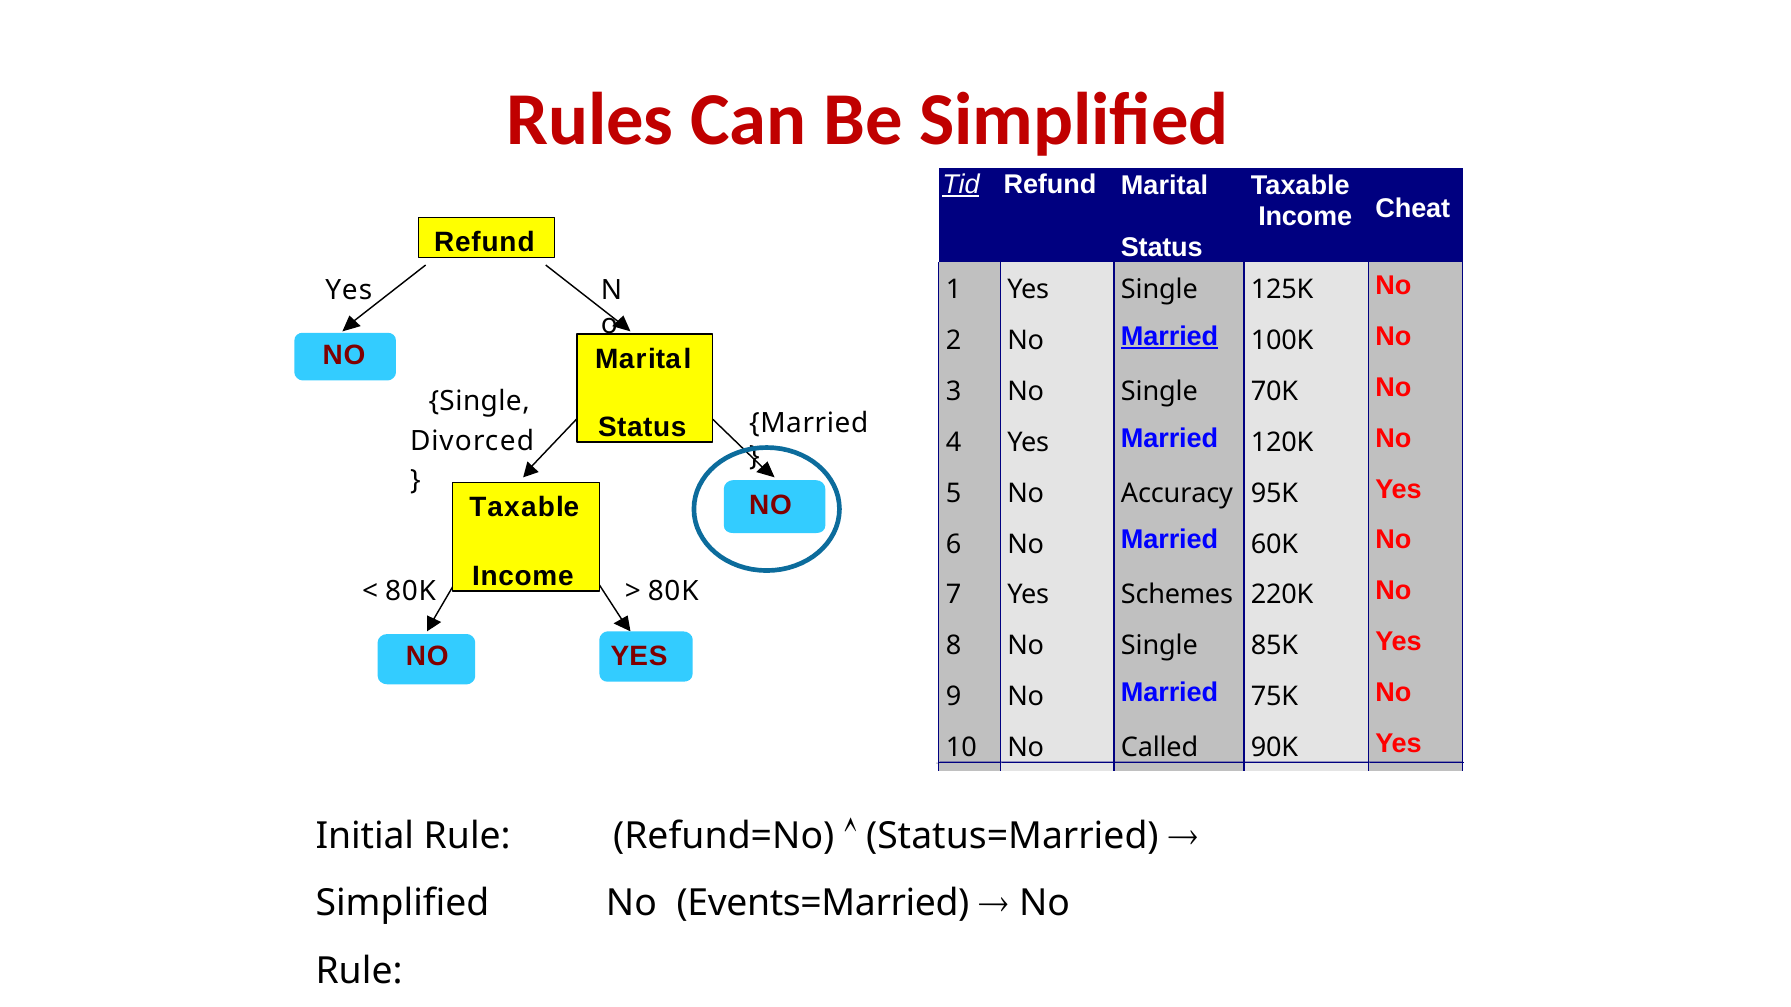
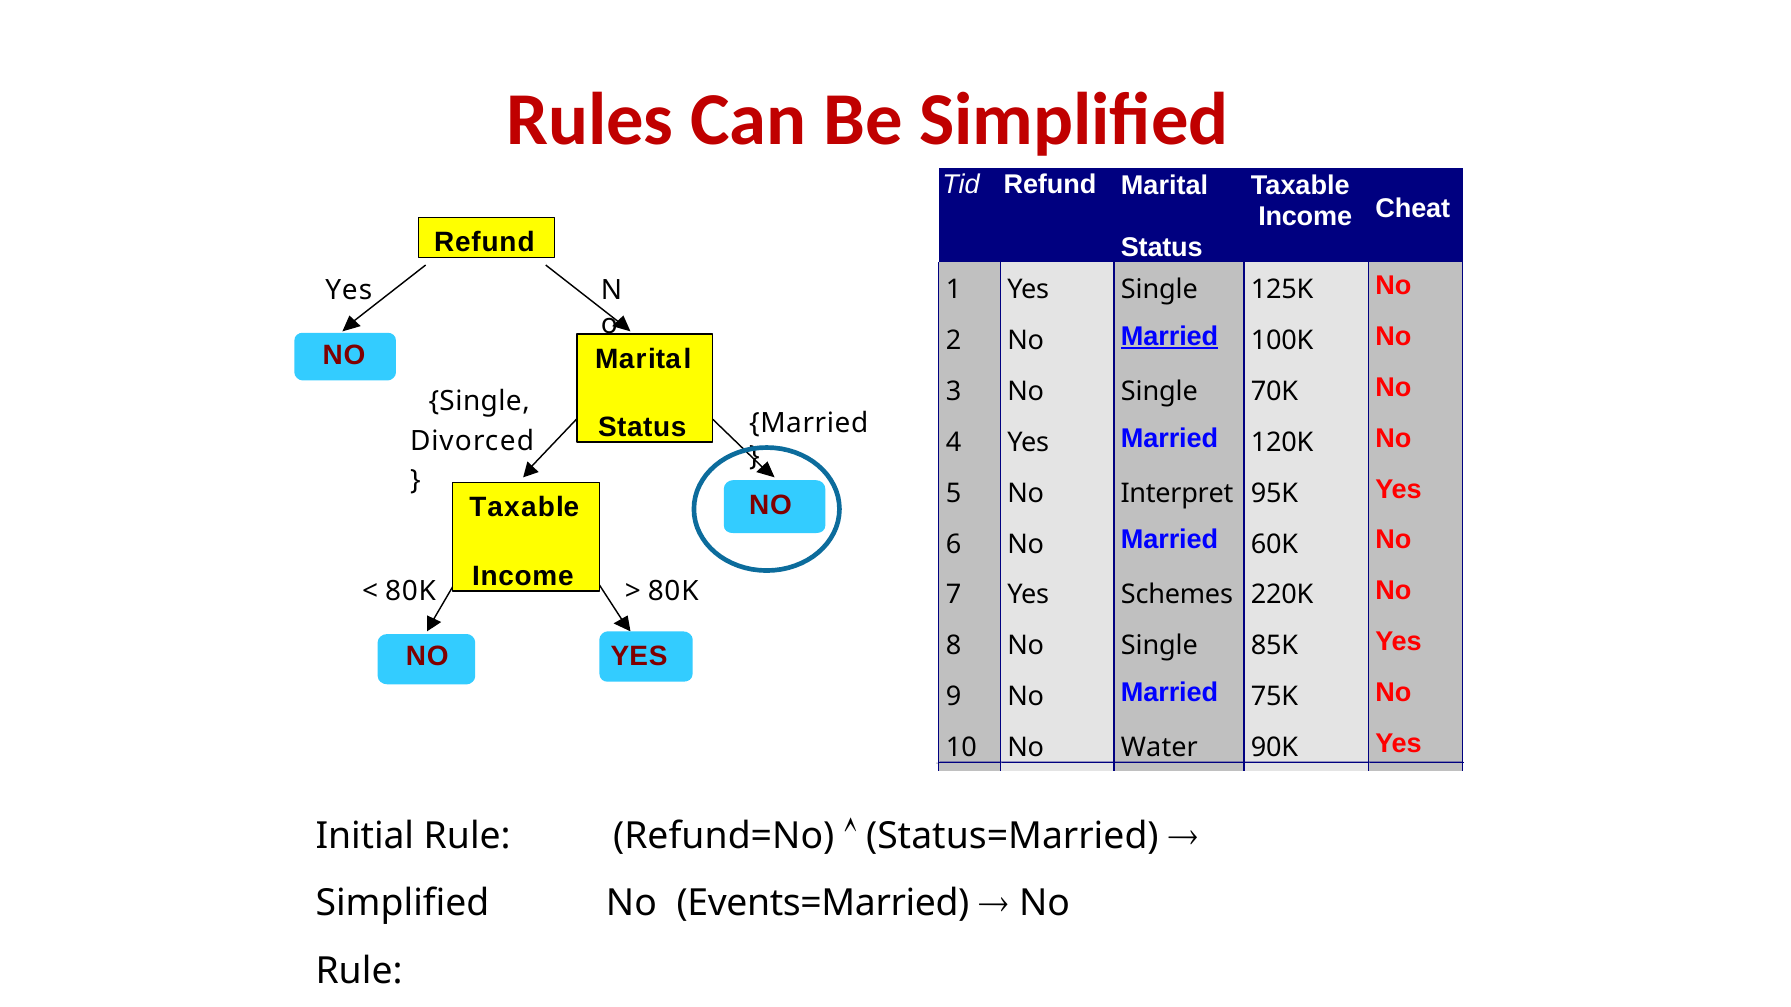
Tid underline: present -> none
Accuracy: Accuracy -> Interpret
Called: Called -> Water
